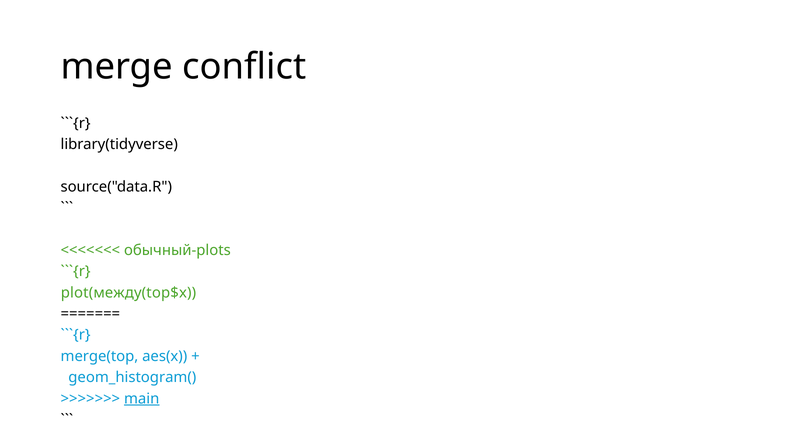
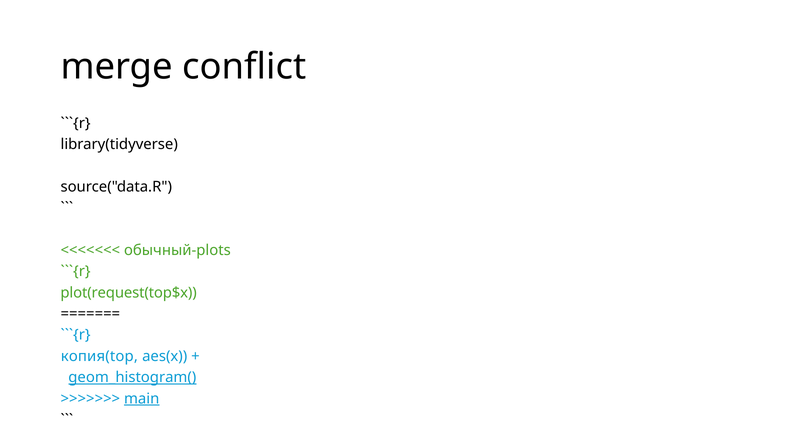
plot(между(top$x: plot(между(top$x -> plot(request(top$x
merge(top: merge(top -> копия(top
geom_histogram( underline: none -> present
